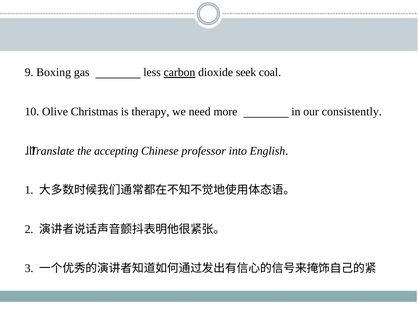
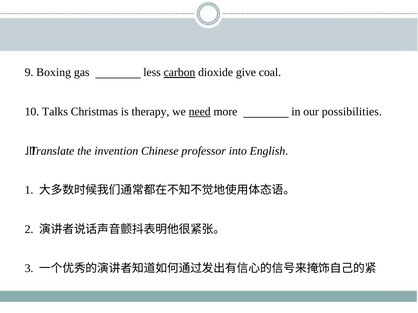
seek: seek -> give
Olive: Olive -> Talks
need underline: none -> present
consistently: consistently -> possibilities
accepting: accepting -> invention
